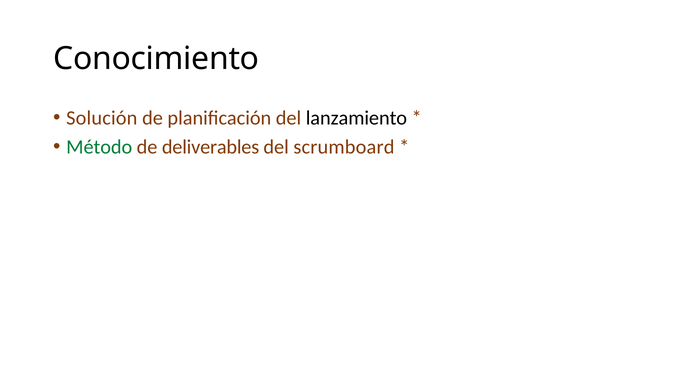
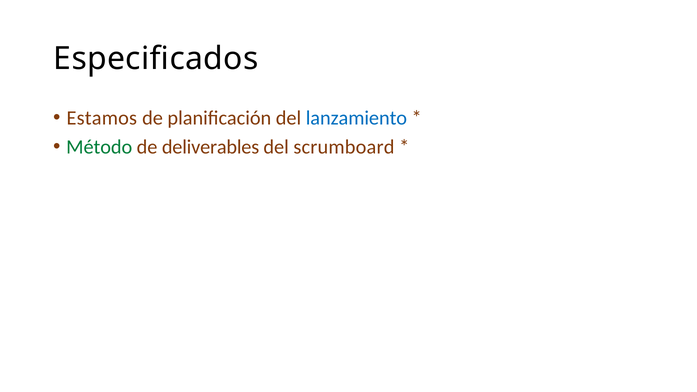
Conocimiento: Conocimiento -> Especificados
Solución: Solución -> Estamos
lanzamiento colour: black -> blue
